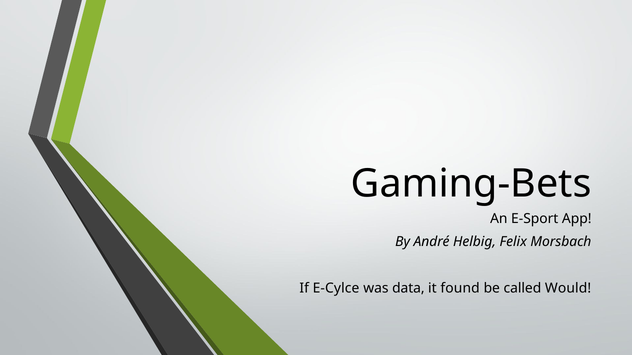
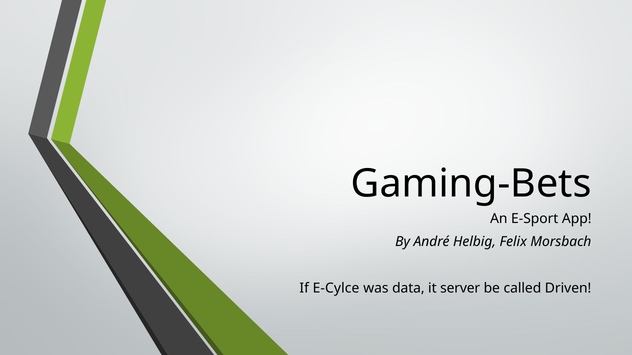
found: found -> server
Would: Would -> Driven
